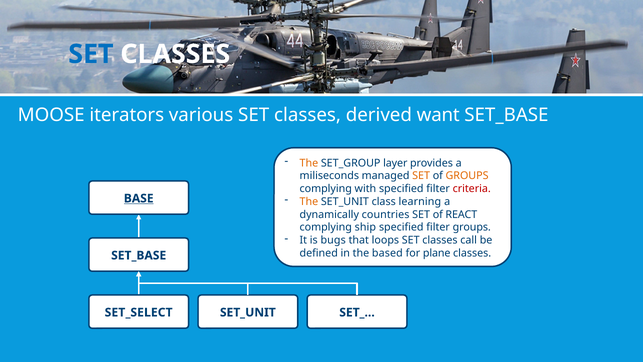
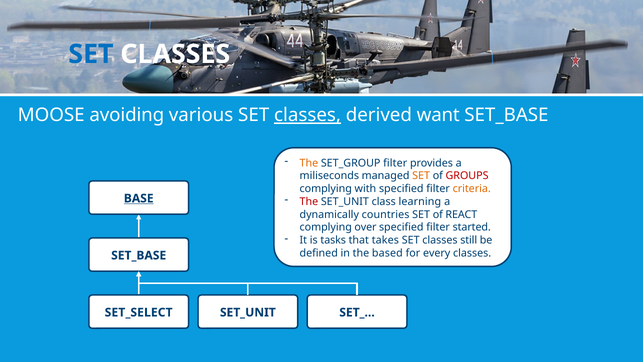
iterators: iterators -> avoiding
classes at (308, 115) underline: none -> present
SET_GROUP layer: layer -> filter
GROUPS at (467, 176) colour: orange -> red
criteria colour: red -> orange
The at (309, 201) colour: orange -> red
ship: ship -> over
filter groups: groups -> started
bugs: bugs -> tasks
loops: loops -> takes
call: call -> still
plane: plane -> every
